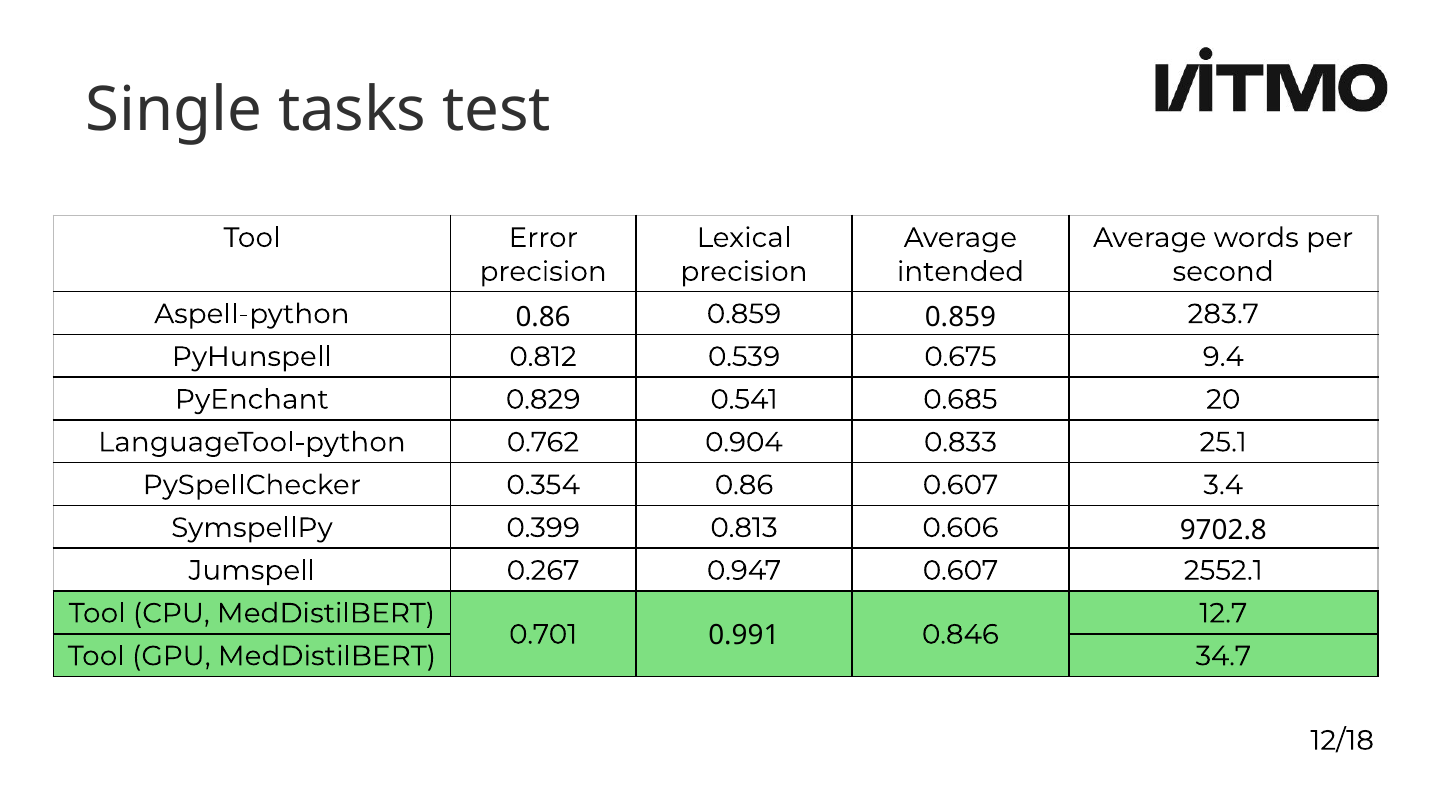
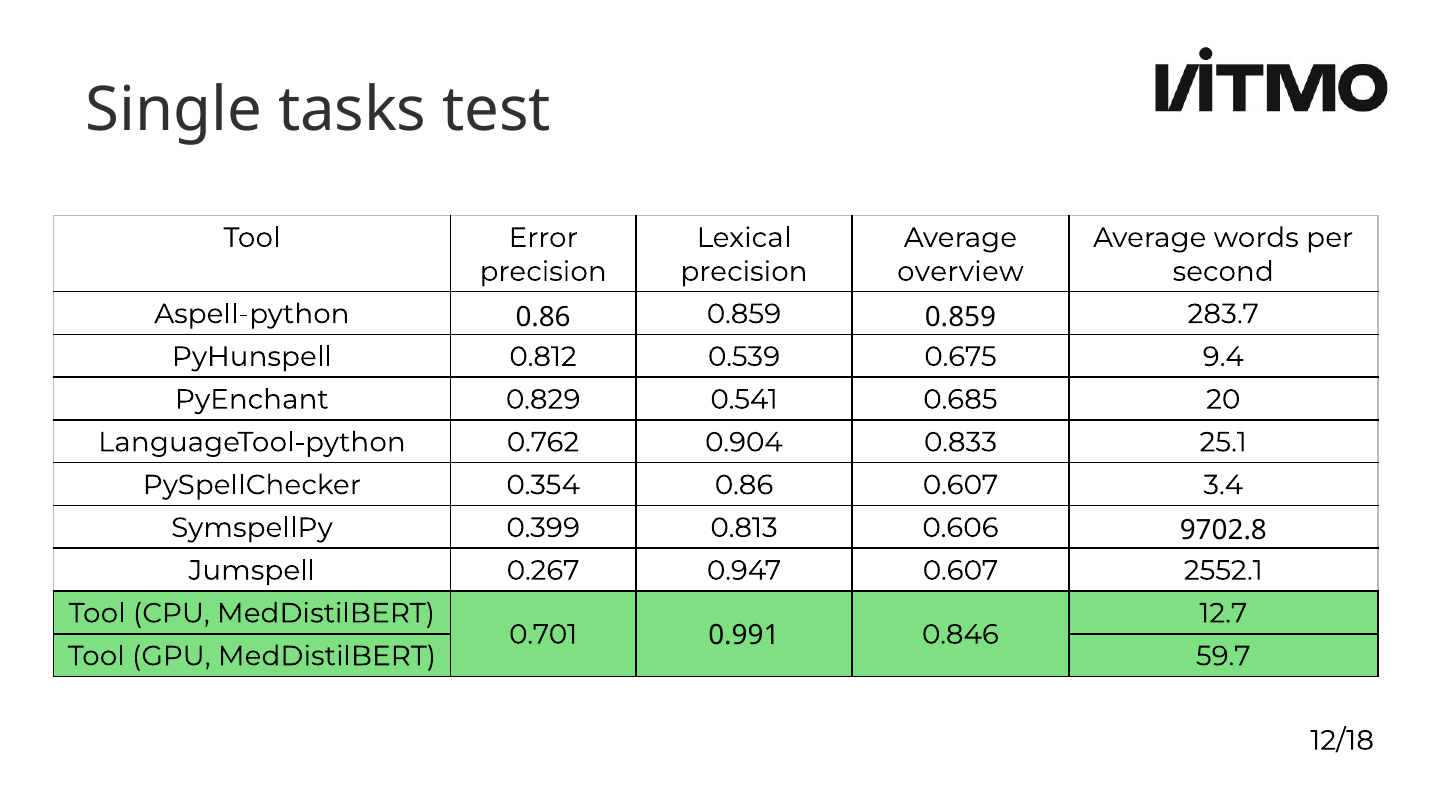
intended: intended -> overview
34.7: 34.7 -> 59.7
